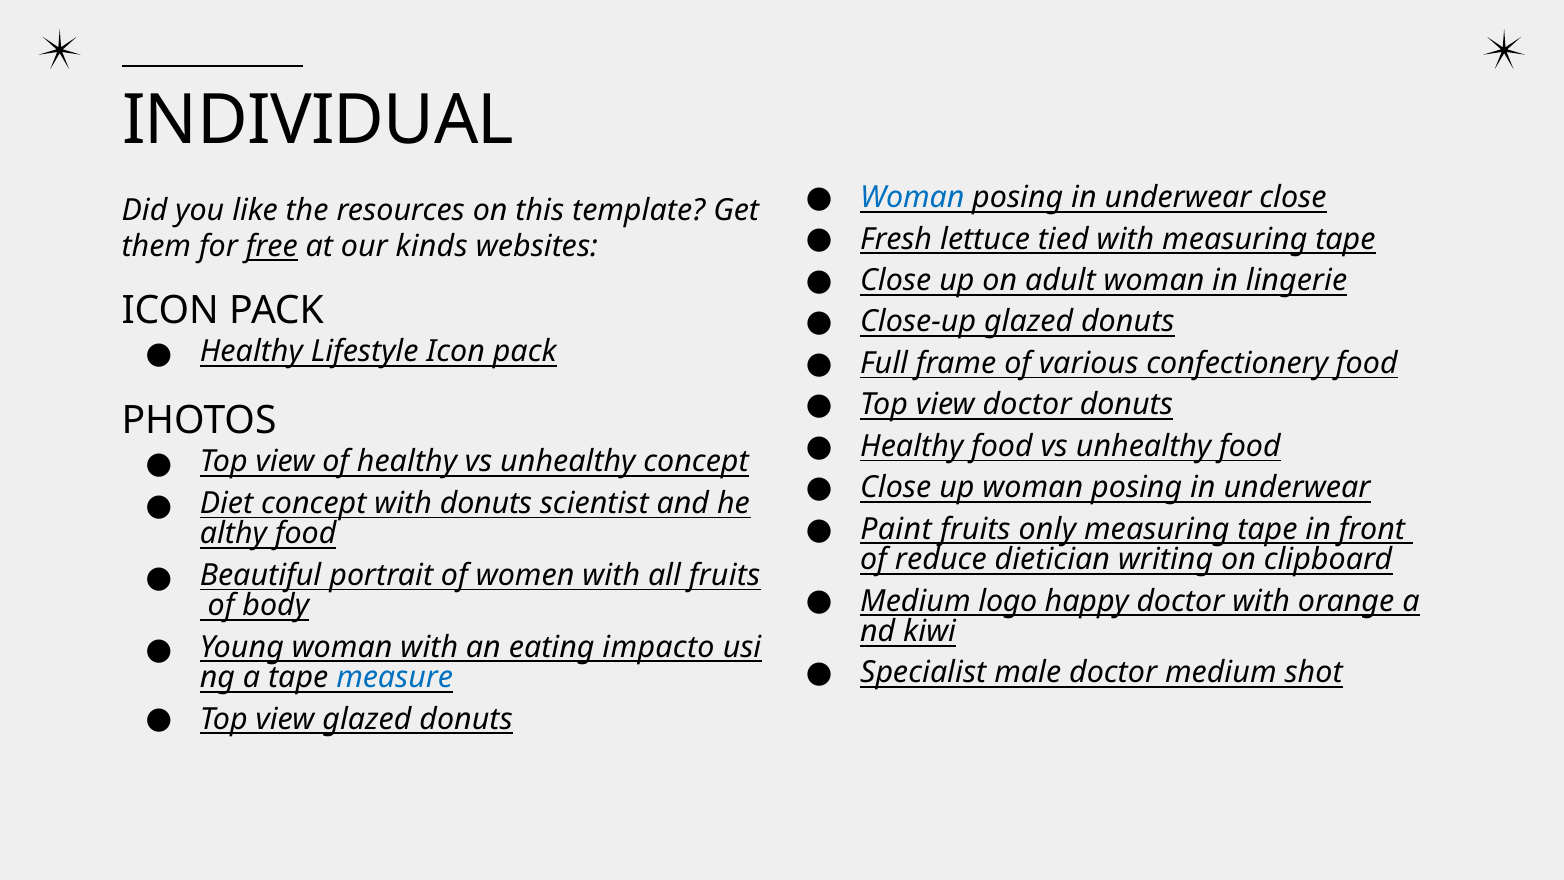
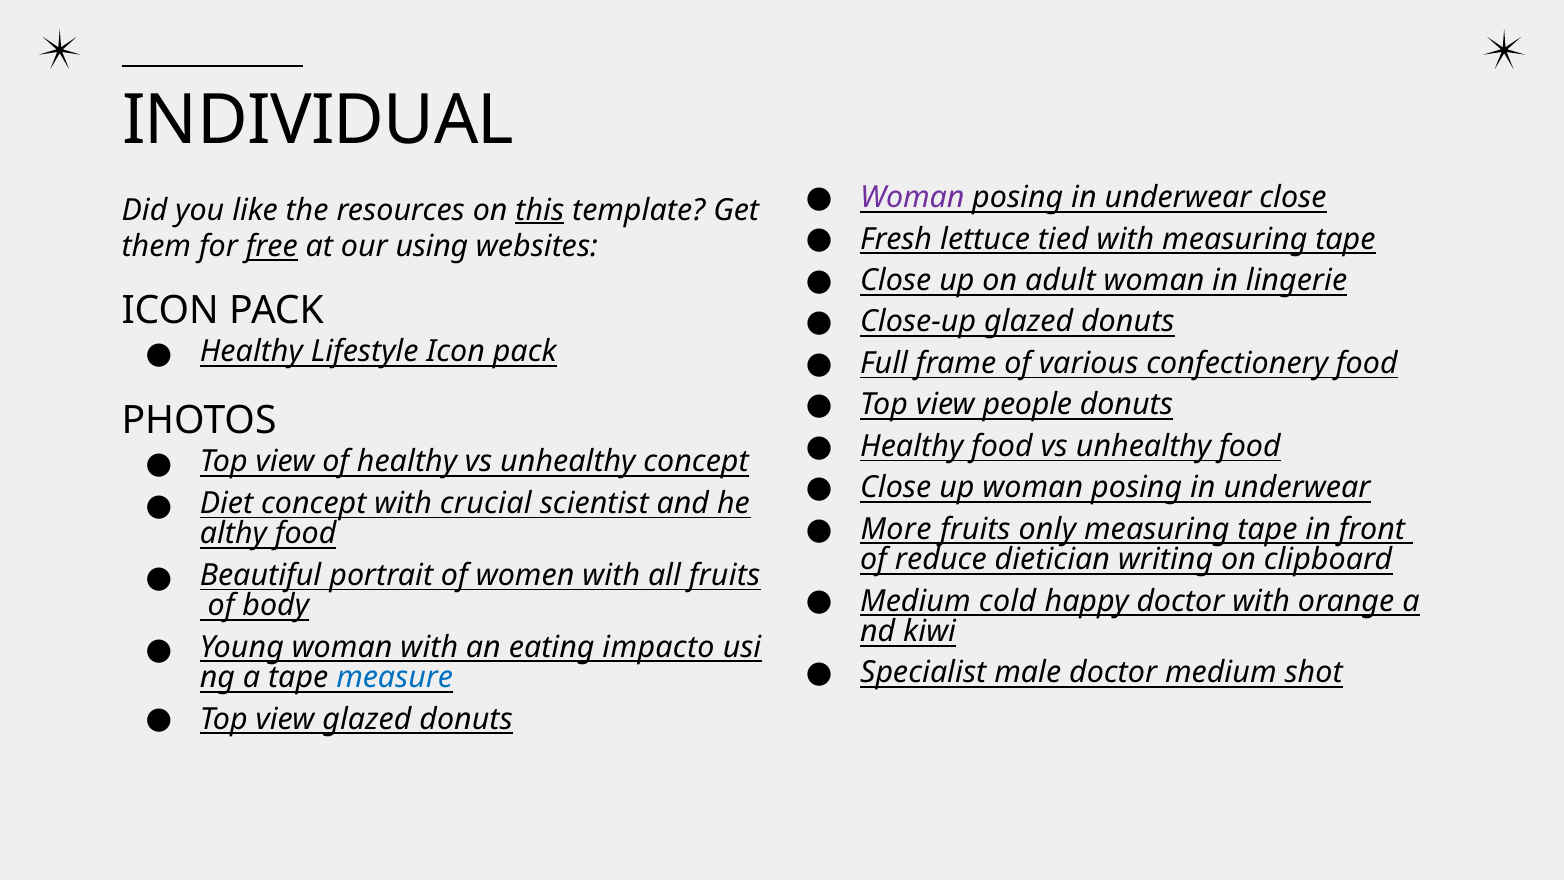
Woman at (912, 198) colour: blue -> purple
this underline: none -> present
kinds: kinds -> using
view doctor: doctor -> people
with donuts: donuts -> crucial
Paint: Paint -> More
logo: logo -> cold
